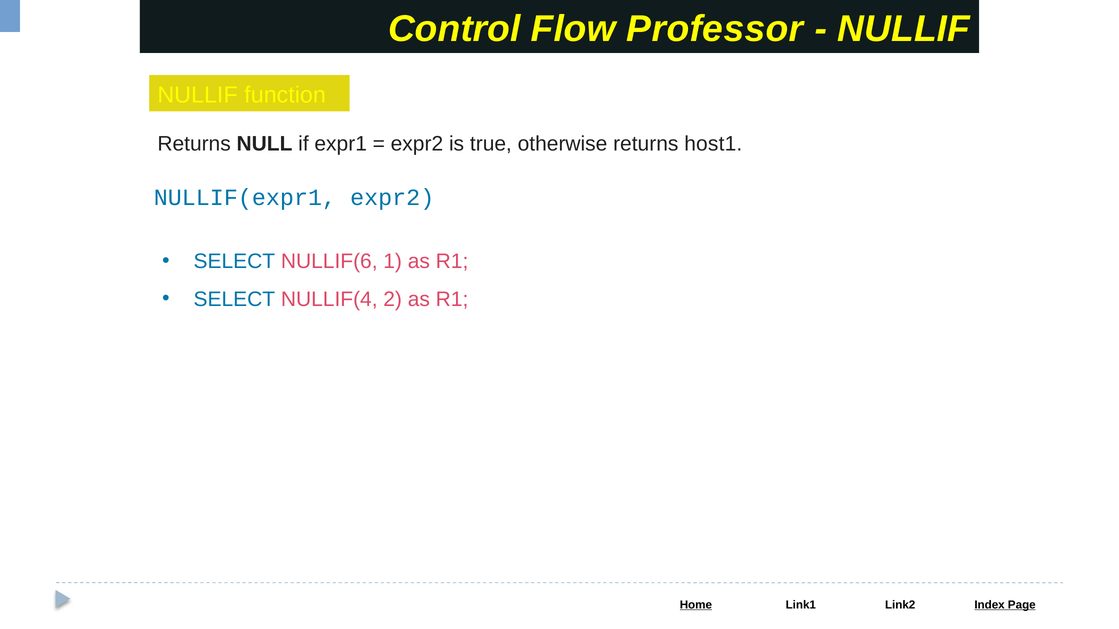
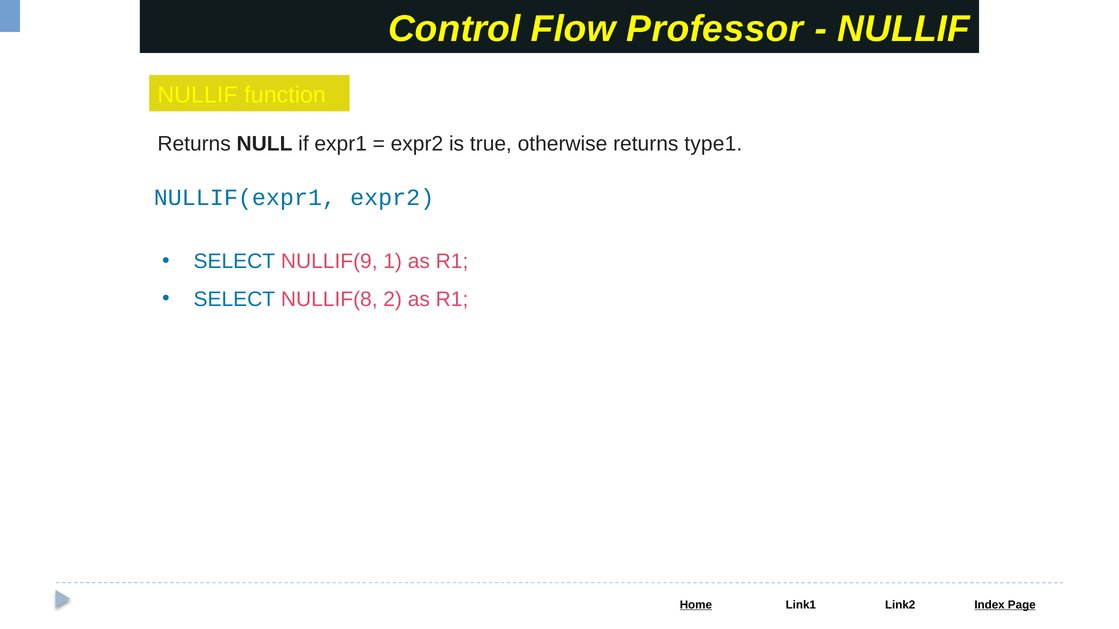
host1: host1 -> type1
NULLIF(6: NULLIF(6 -> NULLIF(9
NULLIF(4: NULLIF(4 -> NULLIF(8
